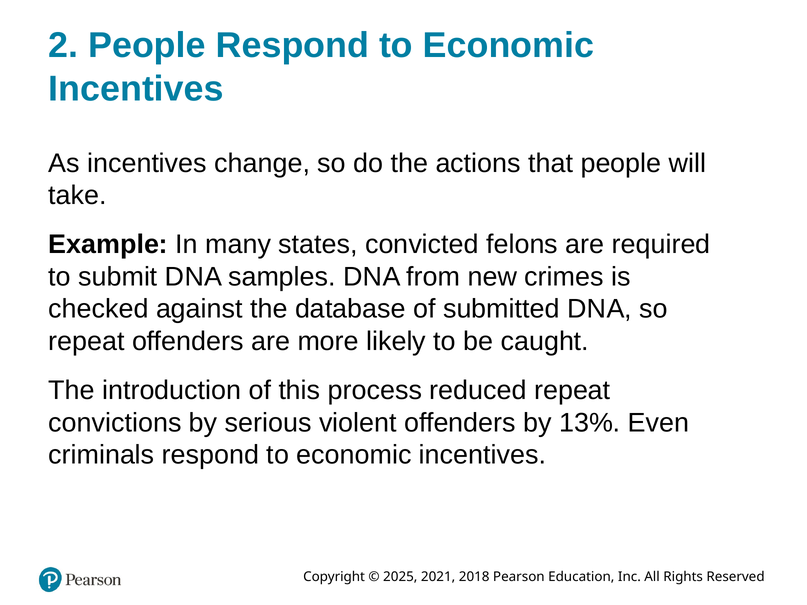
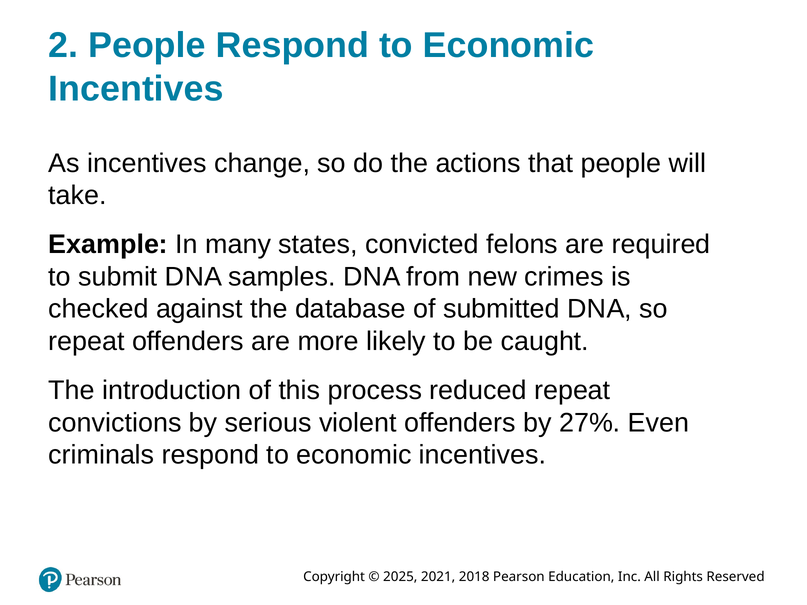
13%: 13% -> 27%
